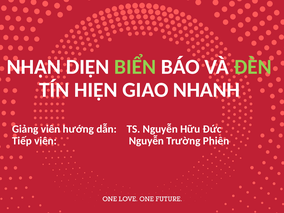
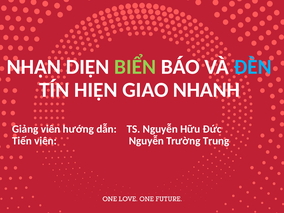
ĐÈN colour: light green -> light blue
Tiếp: Tiếp -> Tiến
Phiên: Phiên -> Trung
